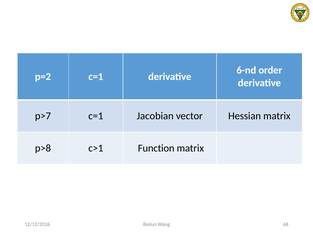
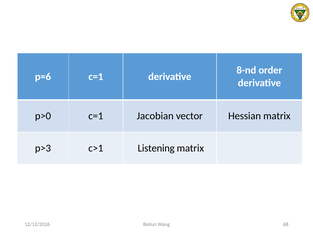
6-nd: 6-nd -> 8-nd
p=2: p=2 -> p=6
p>7: p>7 -> p>0
p>8: p>8 -> p>3
Function: Function -> Listening
